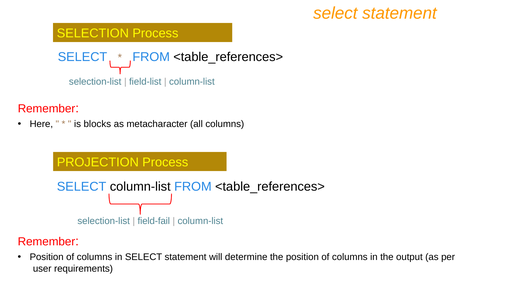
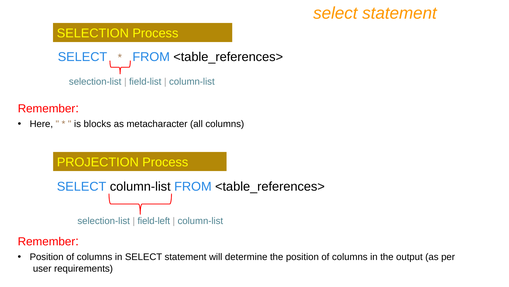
field-fail: field-fail -> field-left
